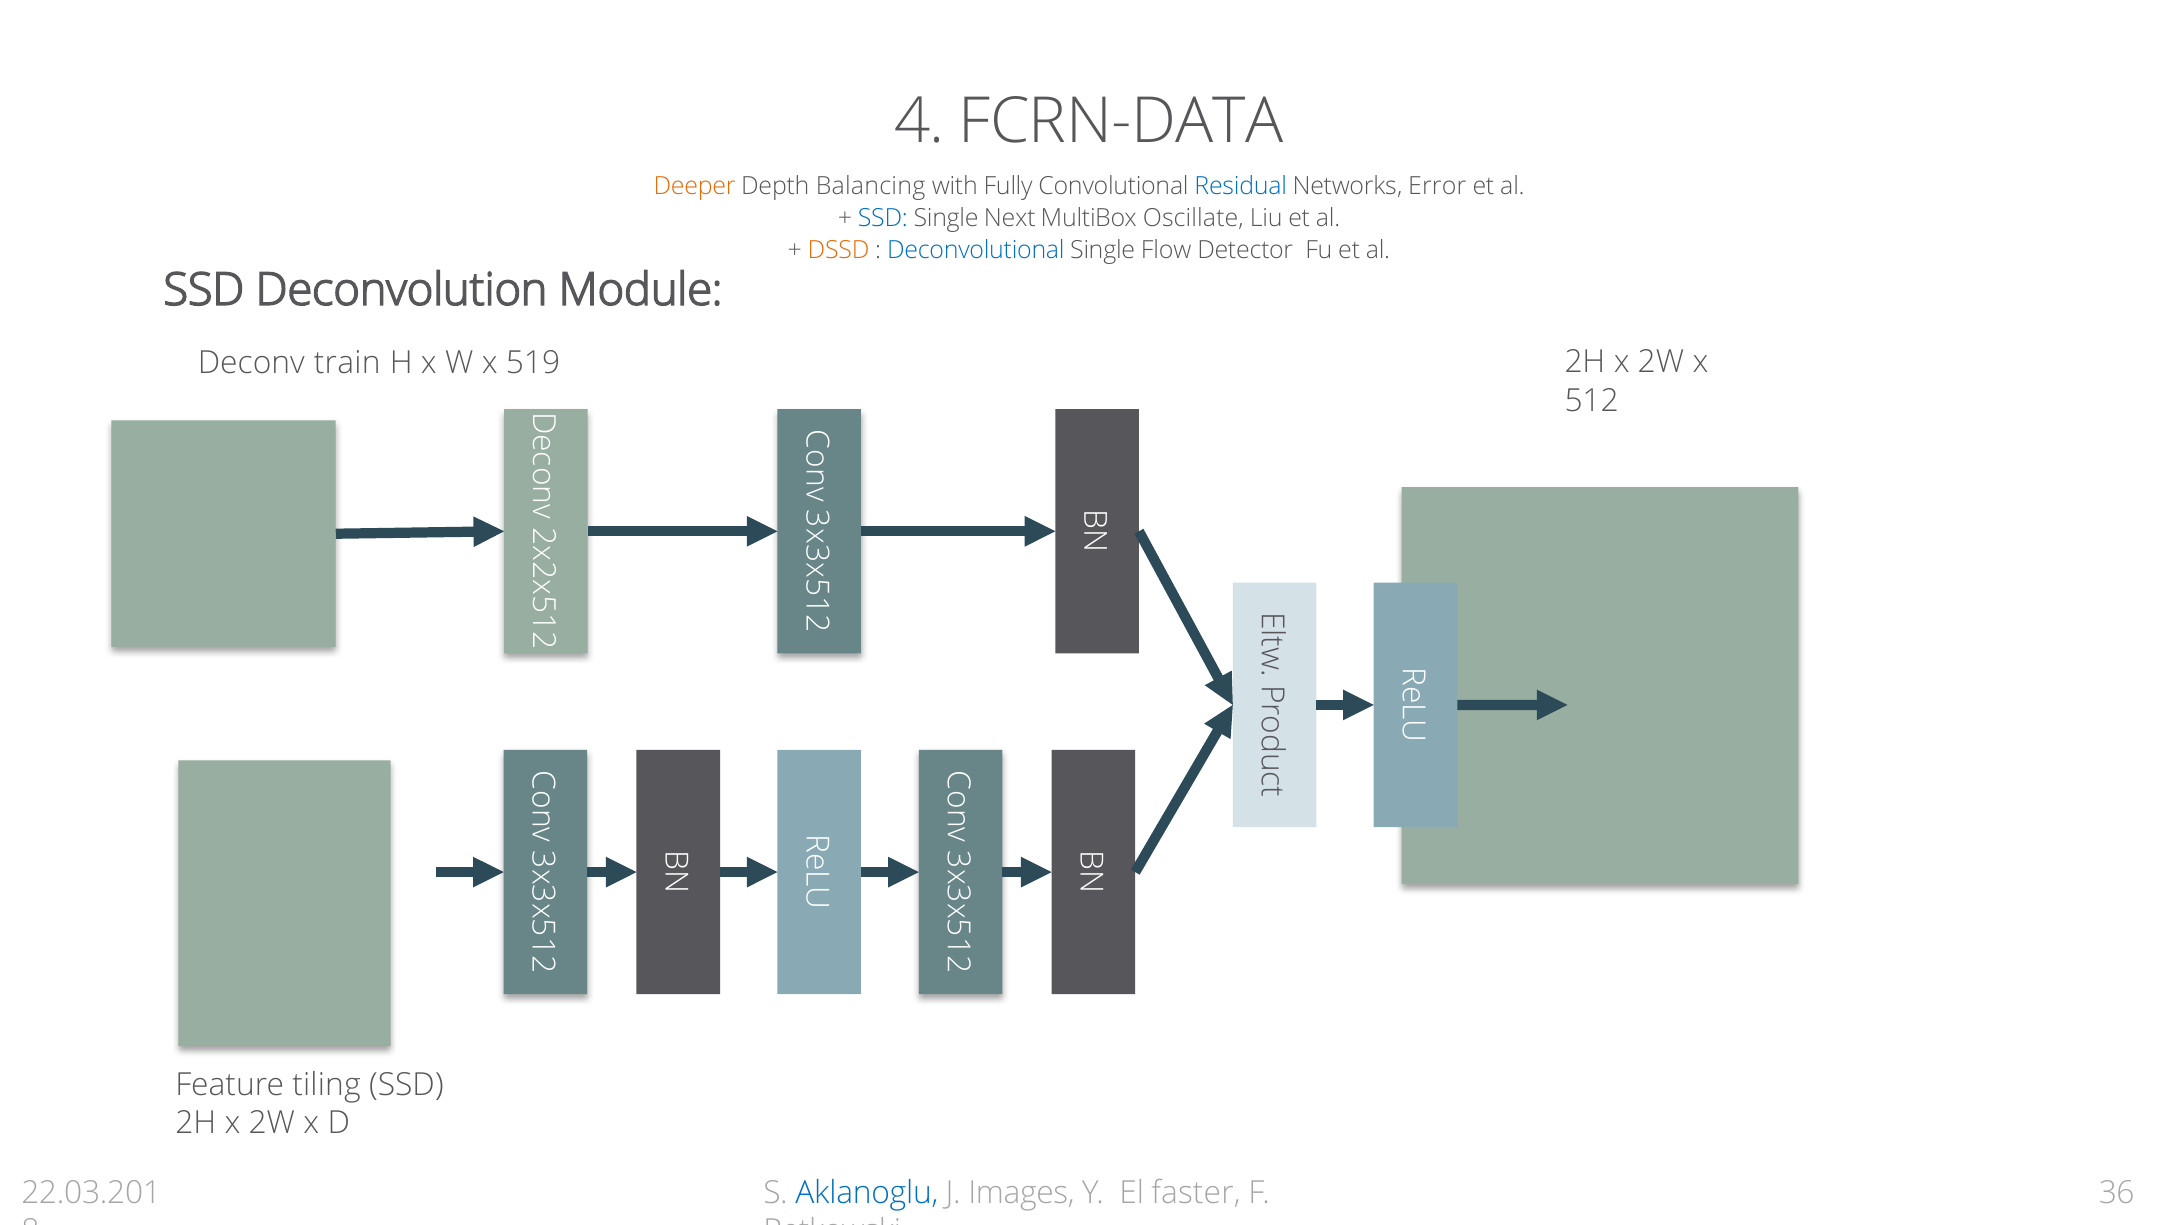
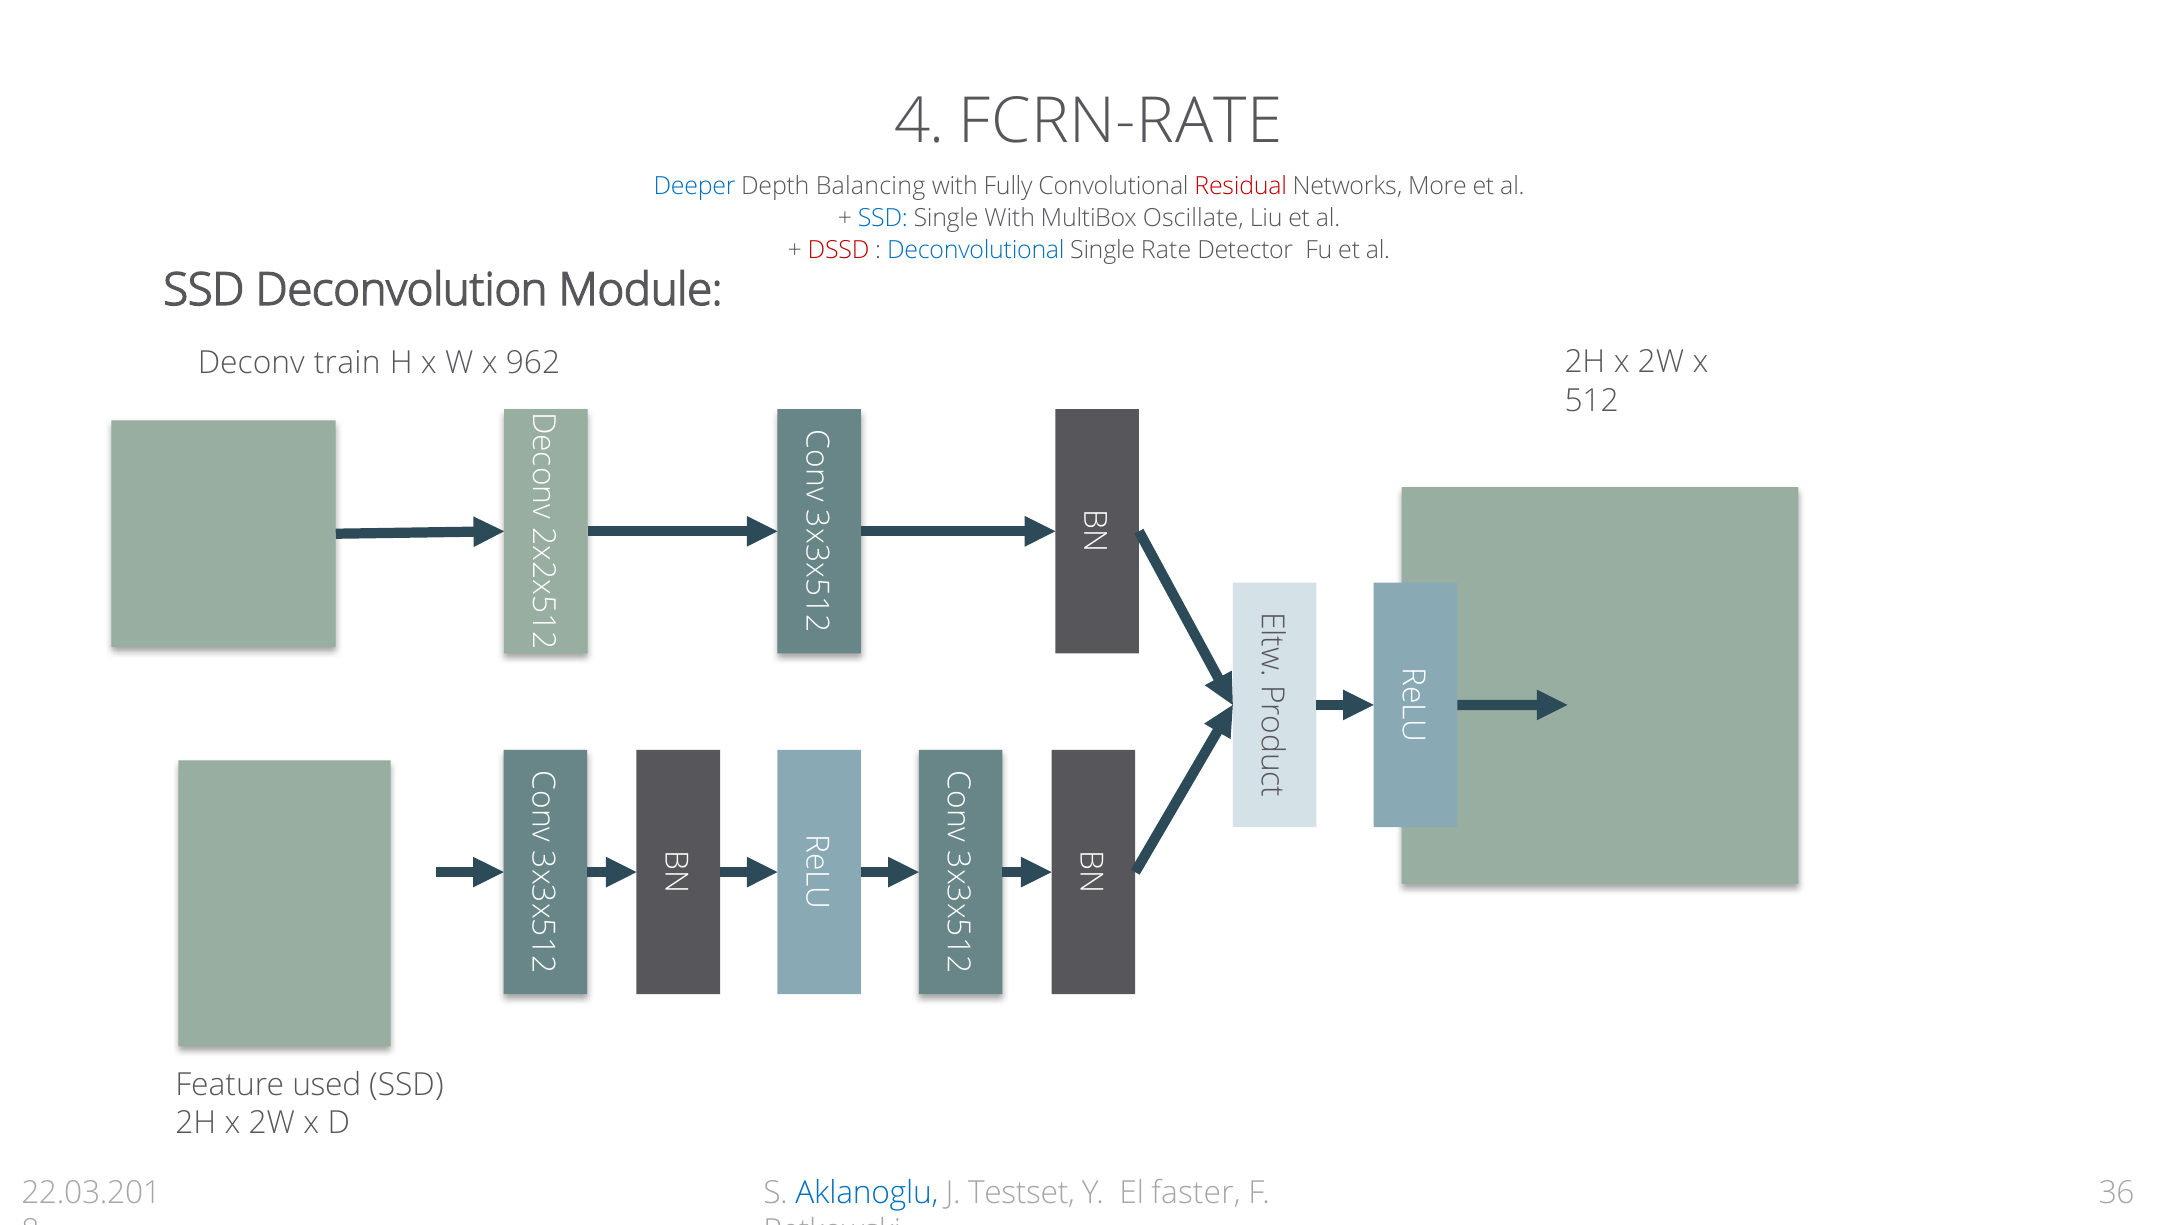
FCRN-DATA: FCRN-DATA -> FCRN-RATE
Deeper colour: orange -> blue
Residual colour: blue -> red
Error: Error -> More
Single Next: Next -> With
DSSD colour: orange -> red
Flow: Flow -> Rate
519: 519 -> 962
tiling: tiling -> used
Images: Images -> Testset
